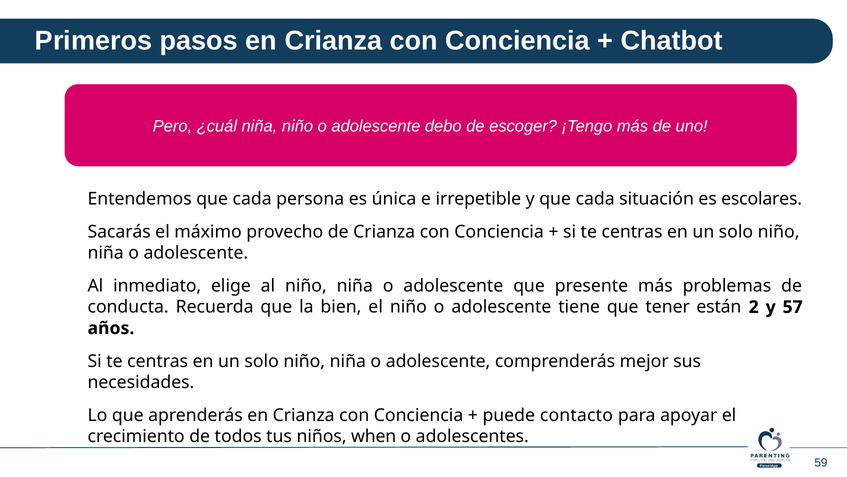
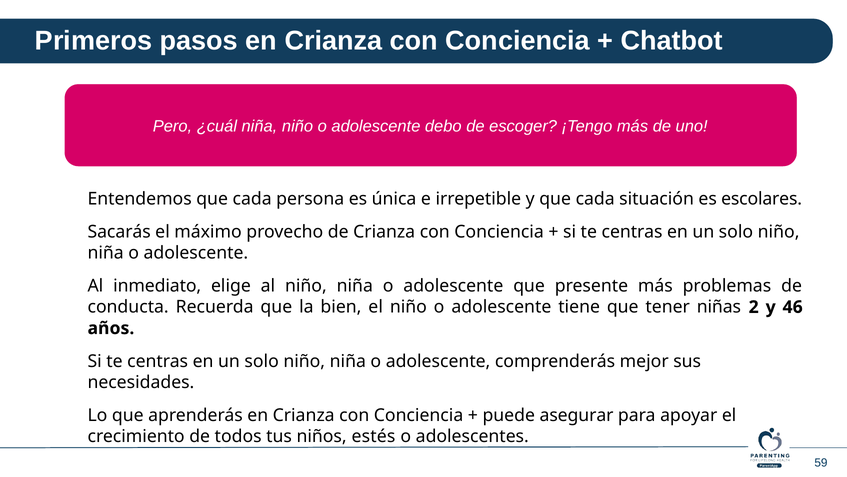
están: están -> niñas
57: 57 -> 46
contacto: contacto -> asegurar
when: when -> estés
